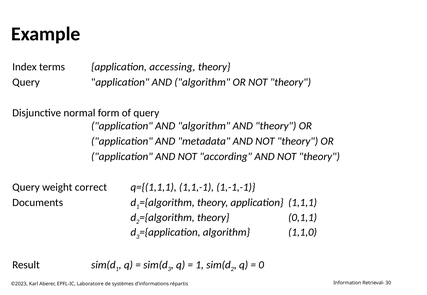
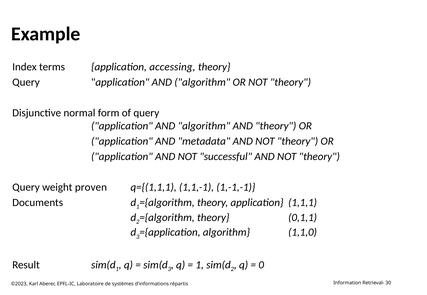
according: according -> successful
correct: correct -> proven
